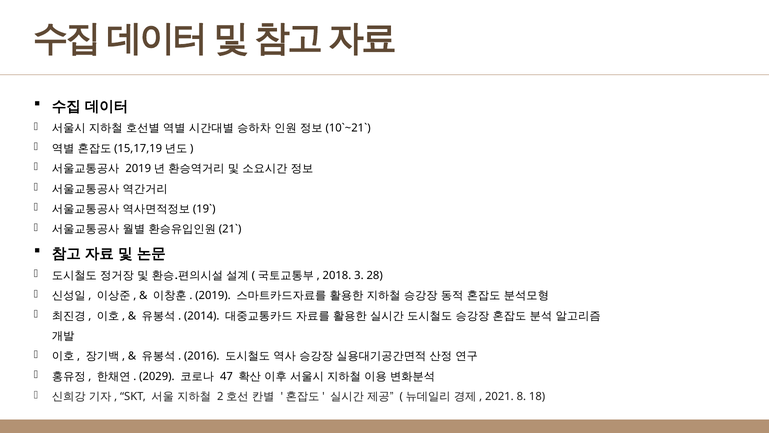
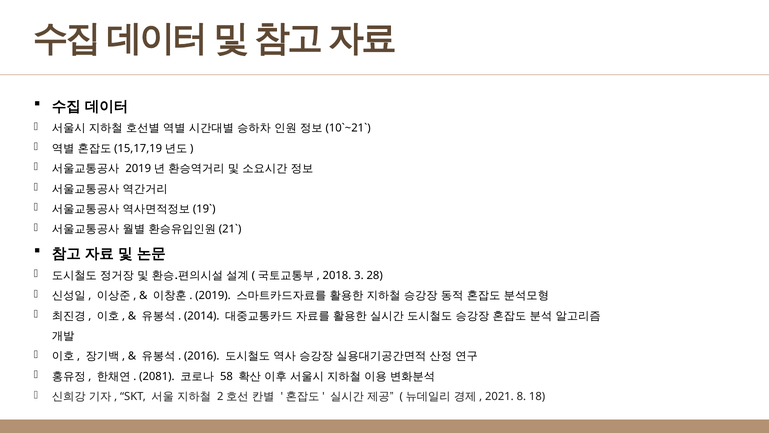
2029: 2029 -> 2081
47: 47 -> 58
